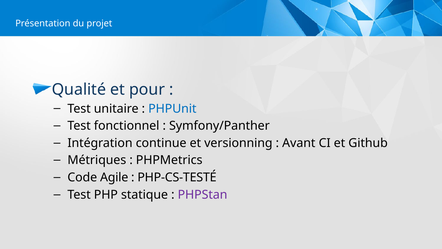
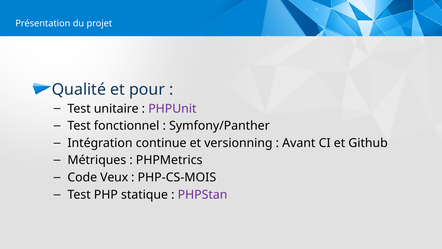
PHPUnit colour: blue -> purple
Agile: Agile -> Veux
PHP-CS-TESTÉ: PHP-CS-TESTÉ -> PHP-CS-MOIS
